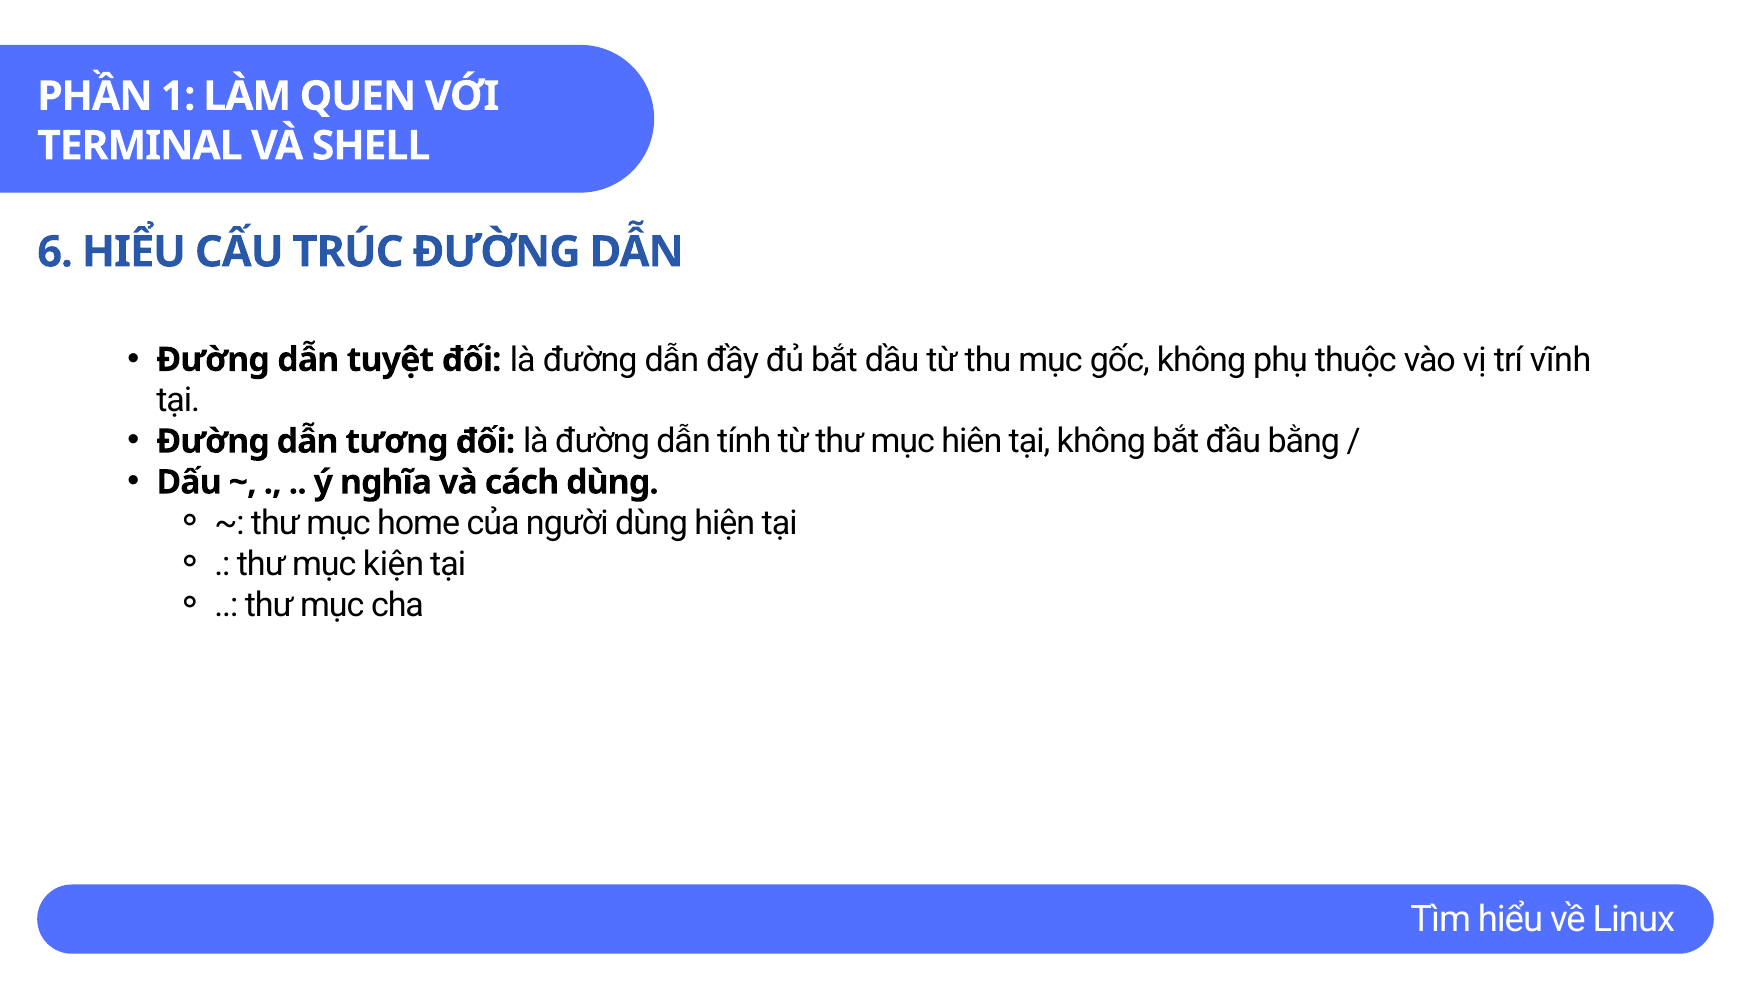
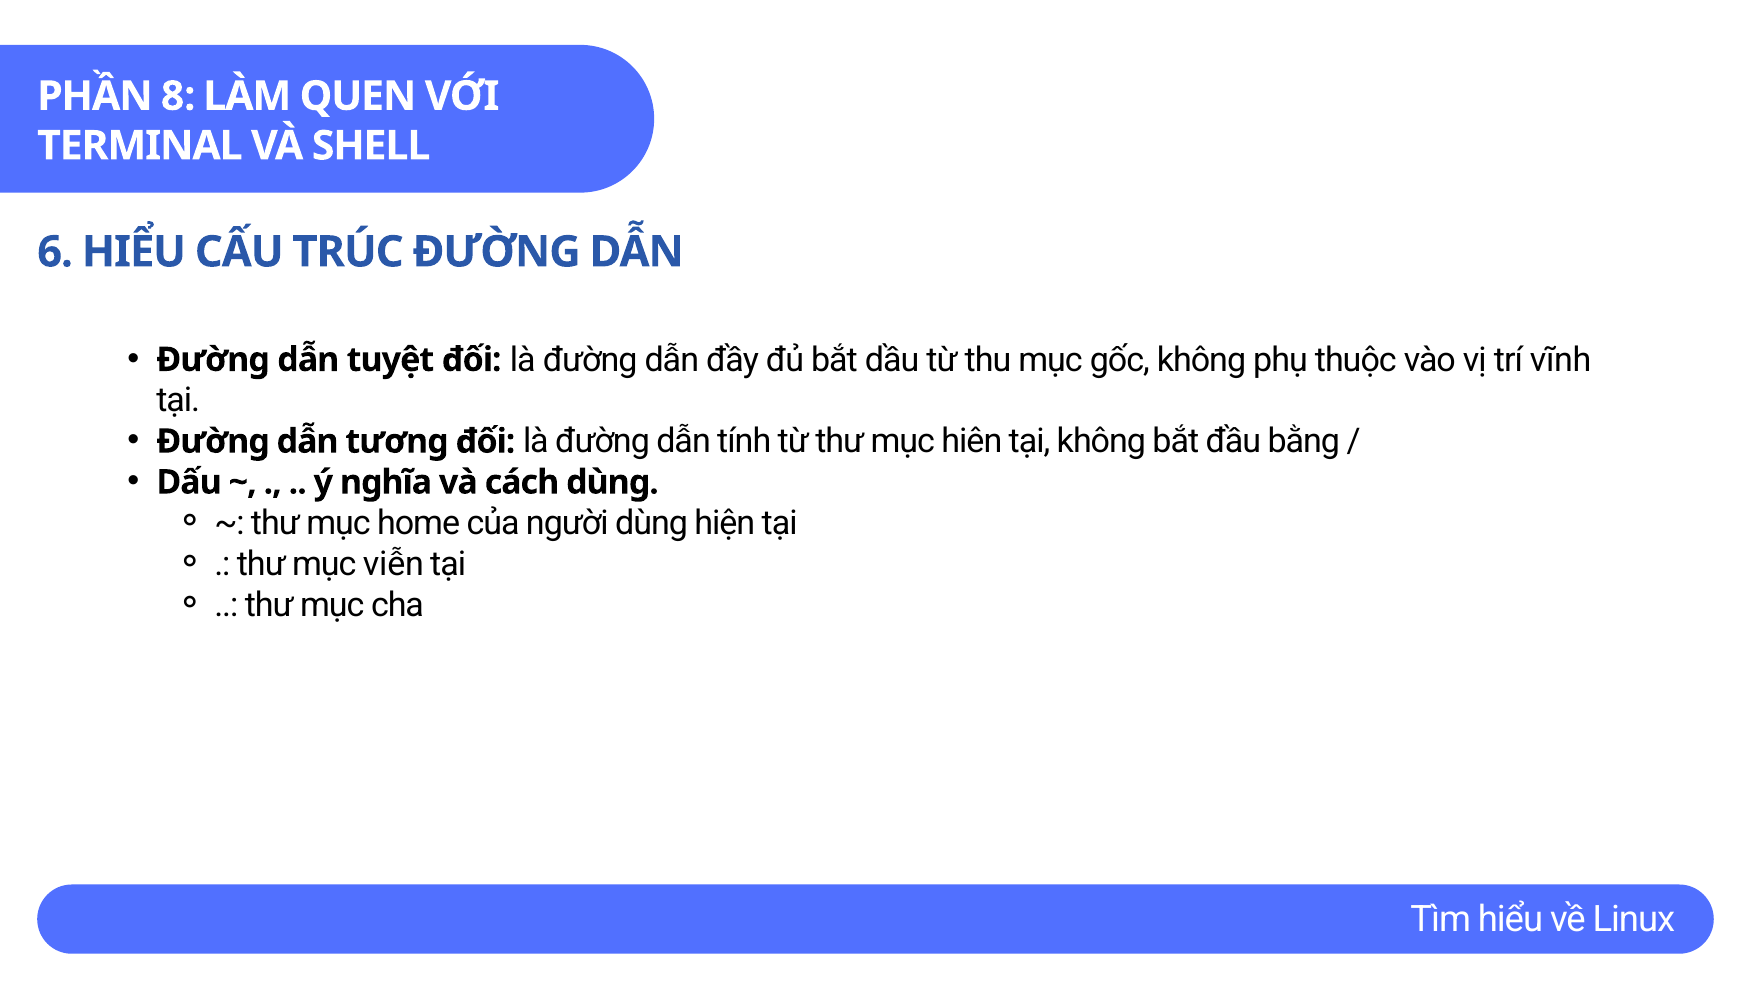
1: 1 -> 8
kiện: kiện -> viễn
